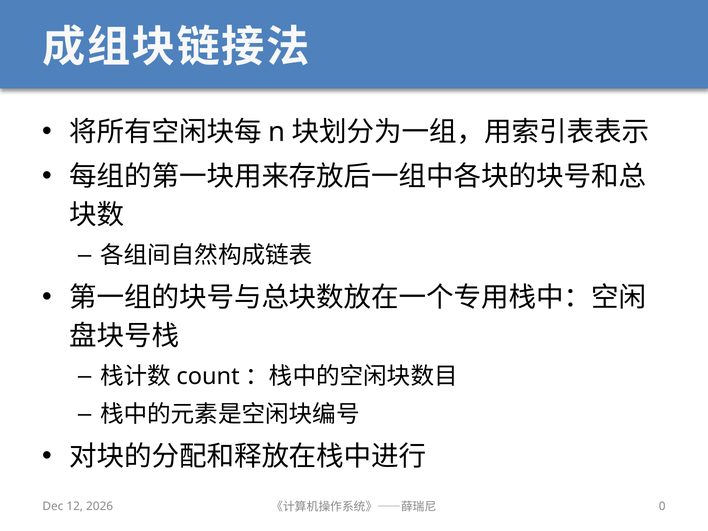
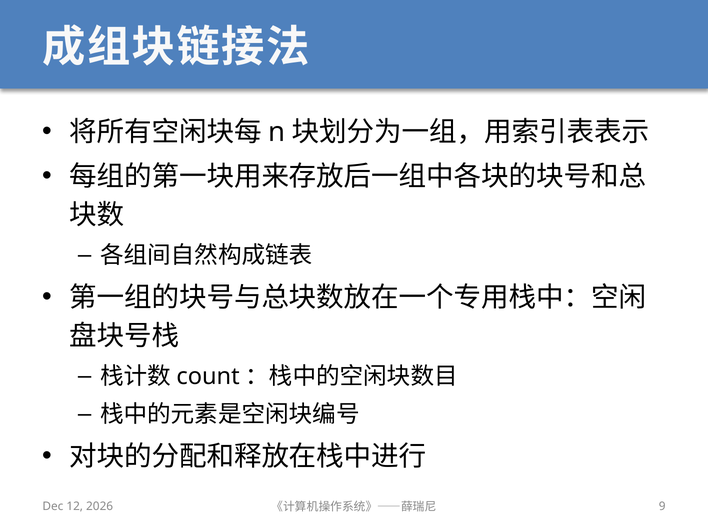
0: 0 -> 9
